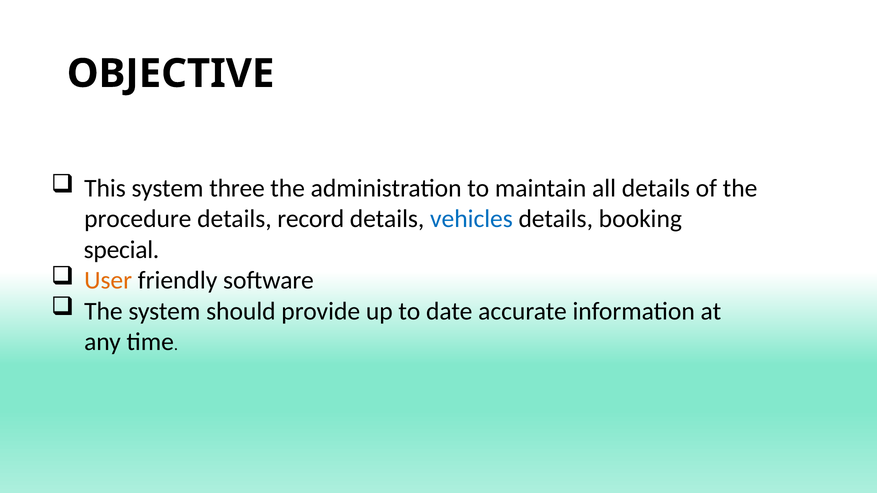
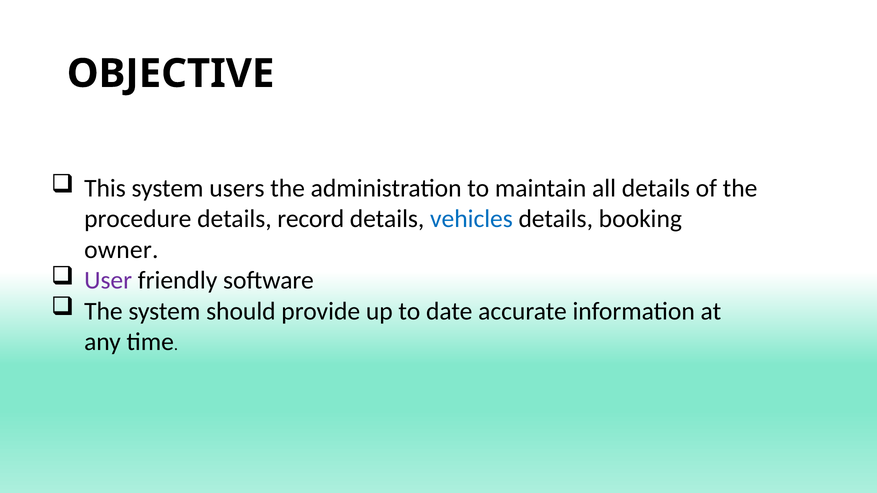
three: three -> users
special: special -> owner
User colour: orange -> purple
